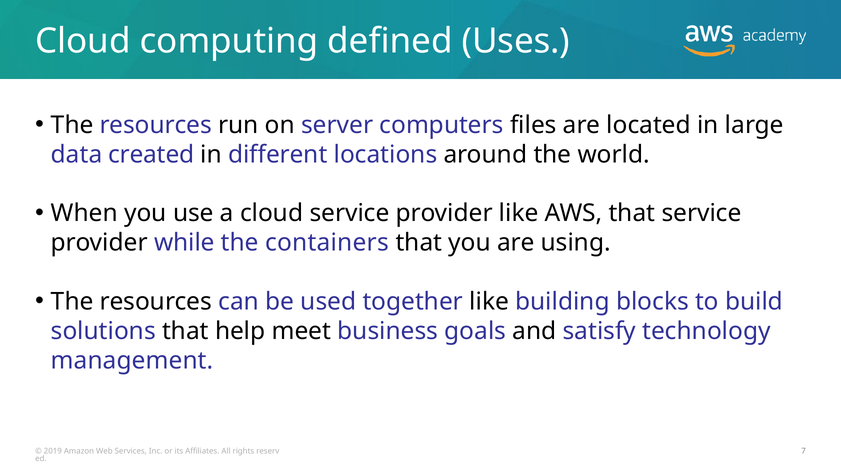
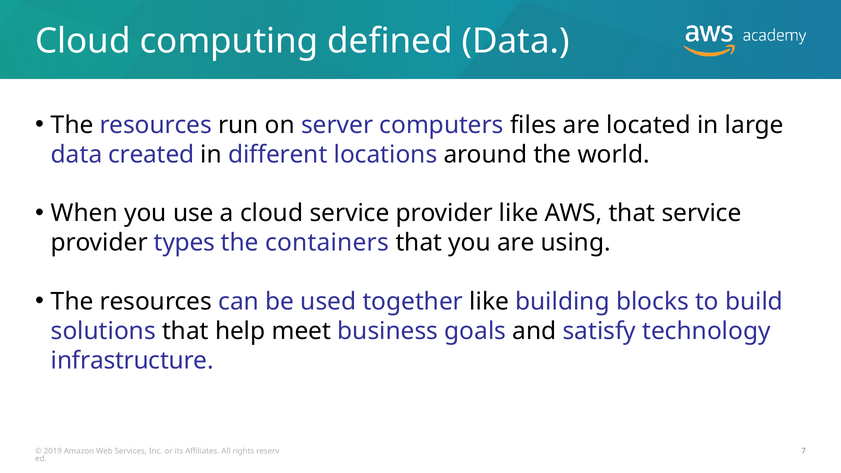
defined Uses: Uses -> Data
while: while -> types
management: management -> infrastructure
